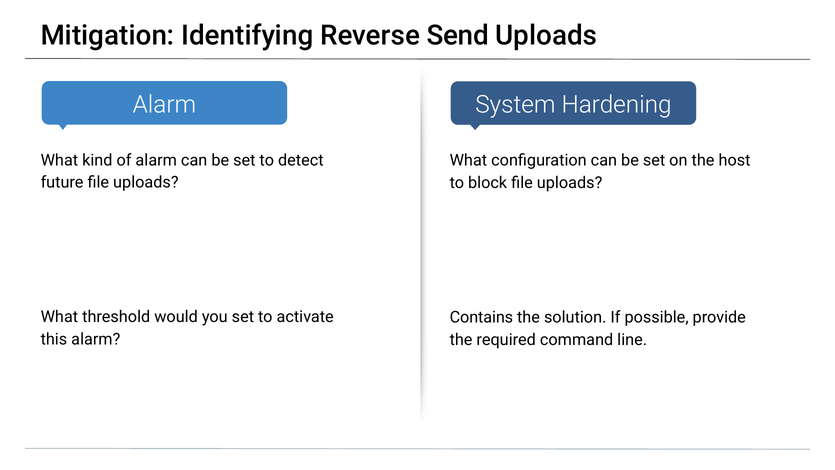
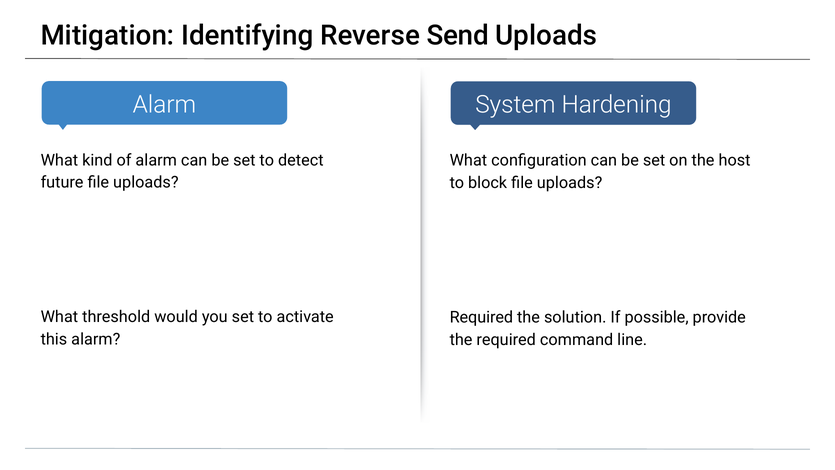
Contains at (481, 317): Contains -> Required
